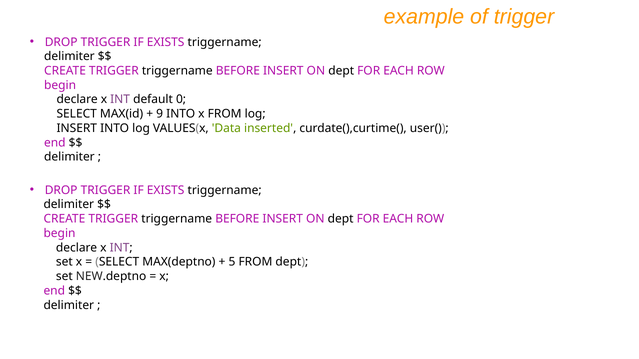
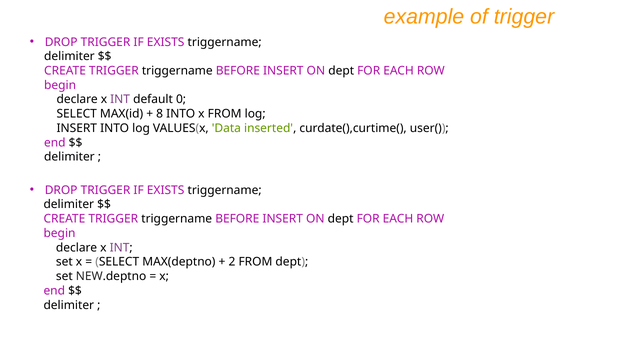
9: 9 -> 8
5: 5 -> 2
